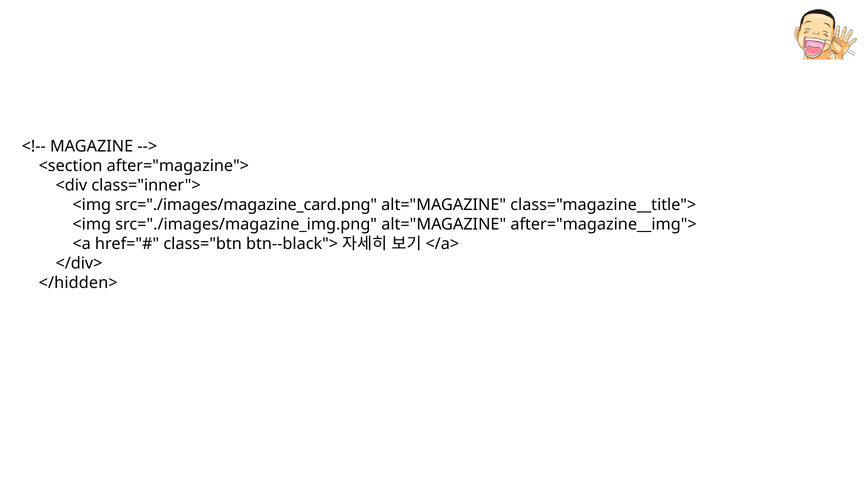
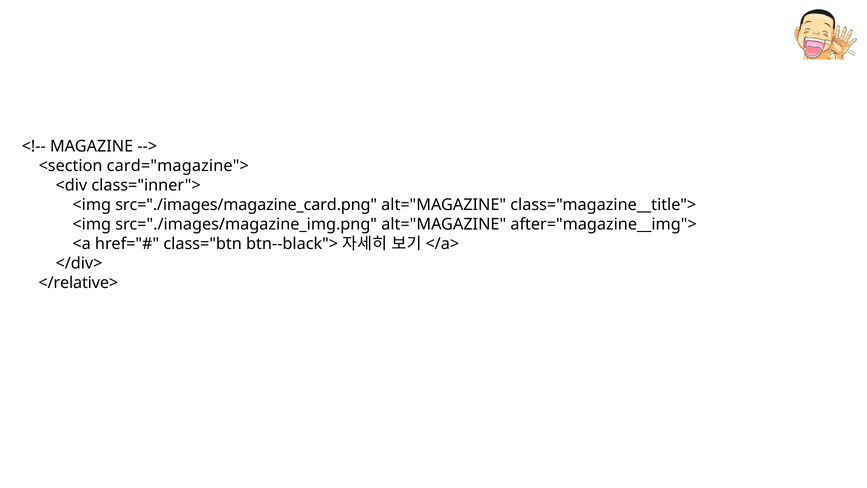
after="magazine">: after="magazine"> -> card="magazine">
</hidden>: </hidden> -> </relative>
